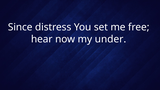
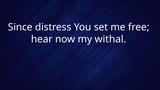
under: under -> withal
